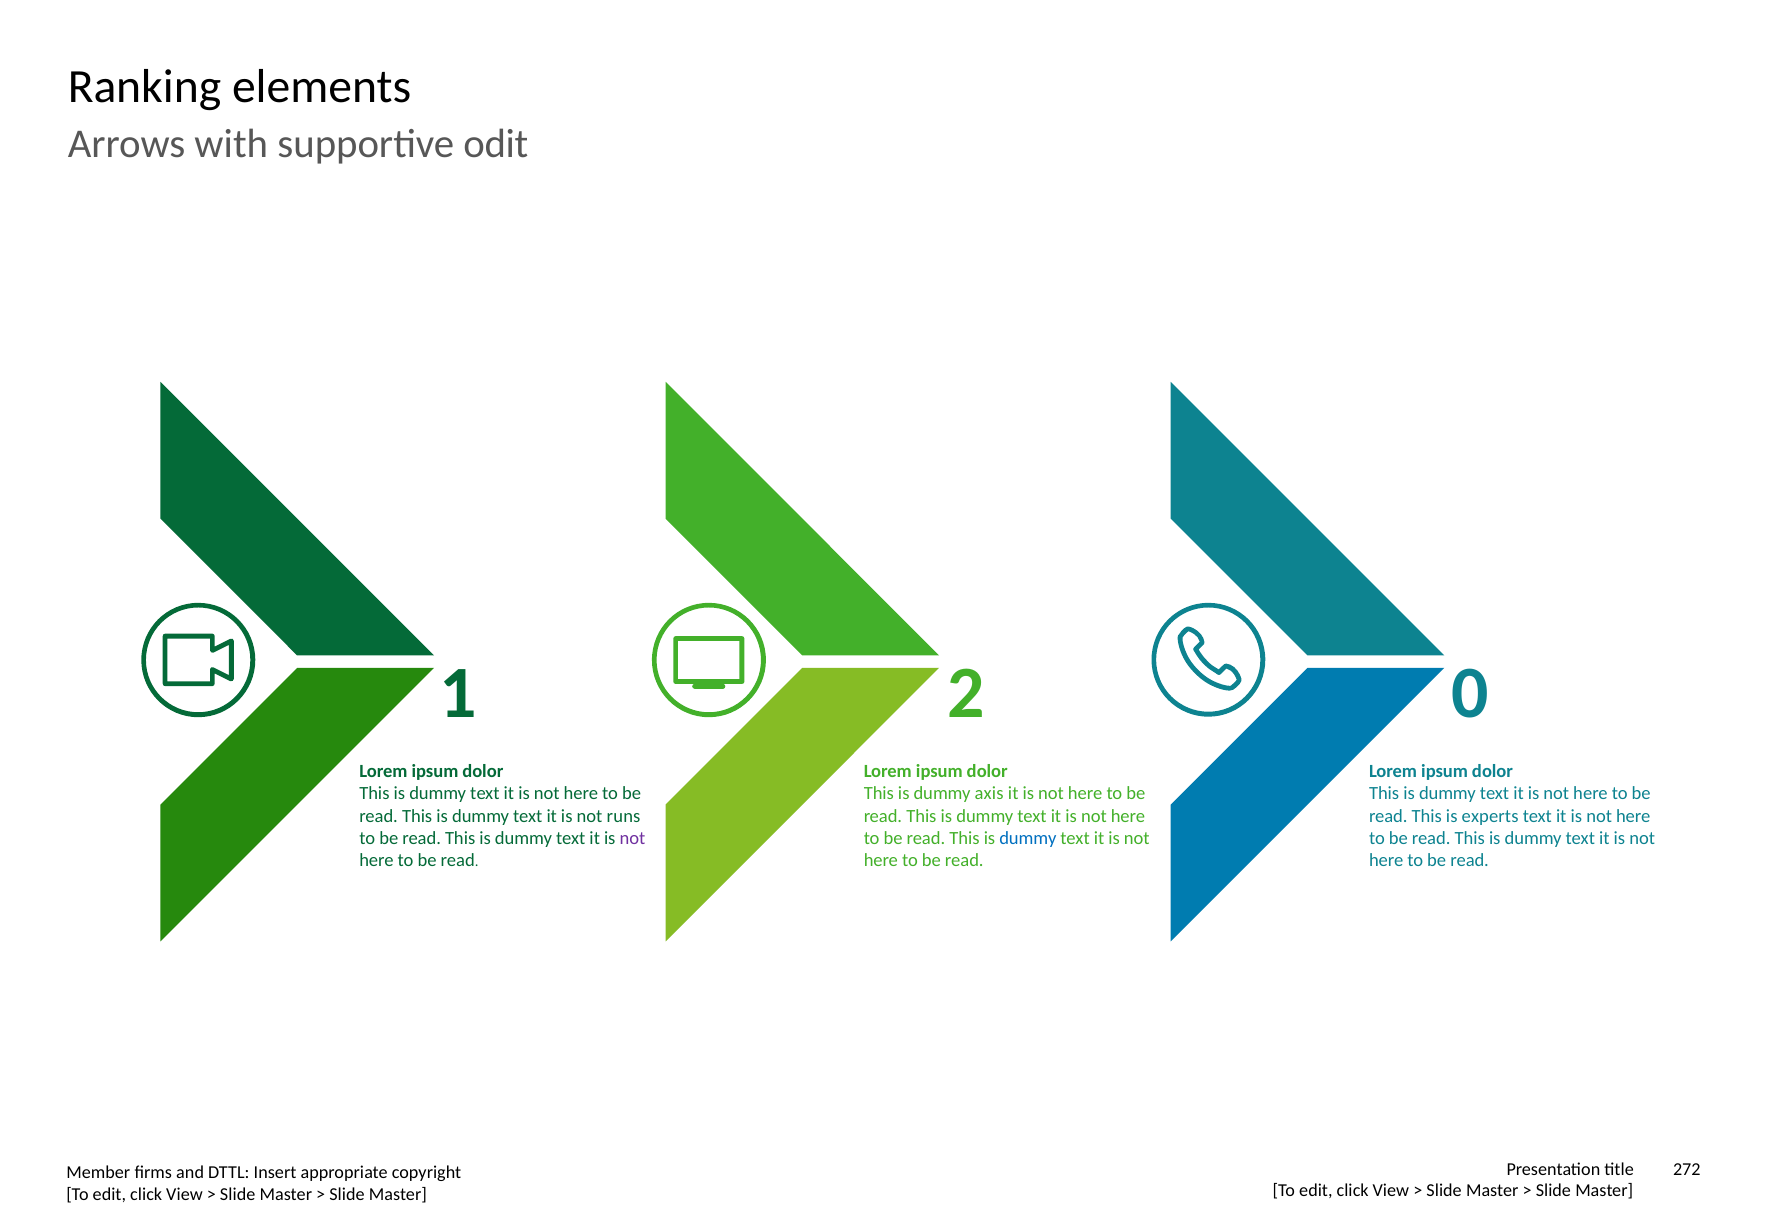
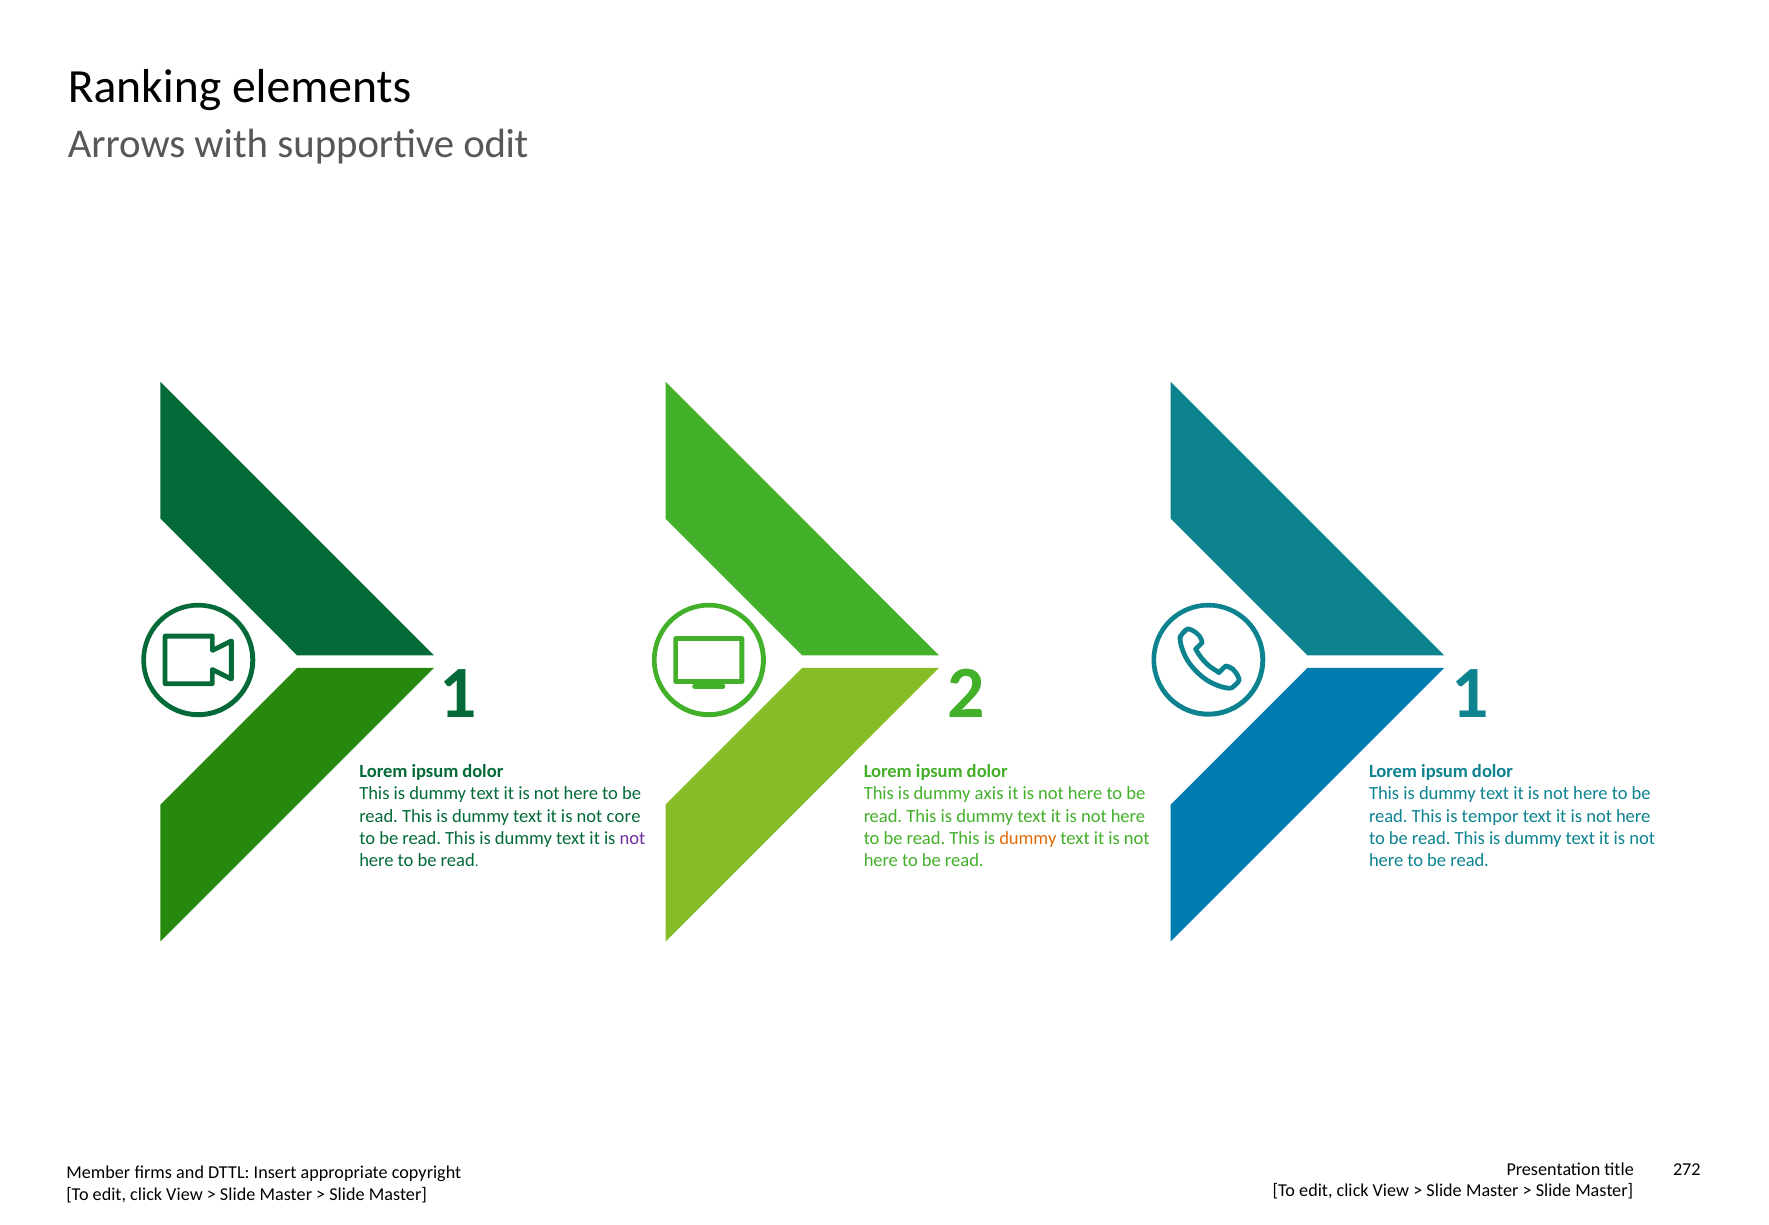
2 0: 0 -> 1
runs: runs -> core
experts: experts -> tempor
dummy at (1028, 838) colour: blue -> orange
